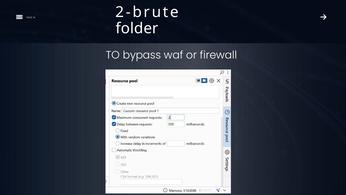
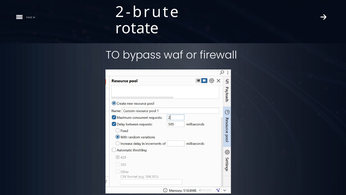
folder: folder -> rotate
